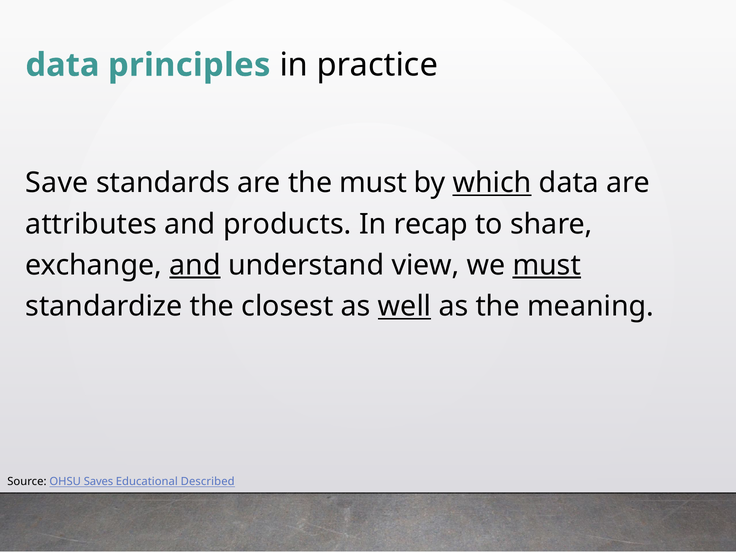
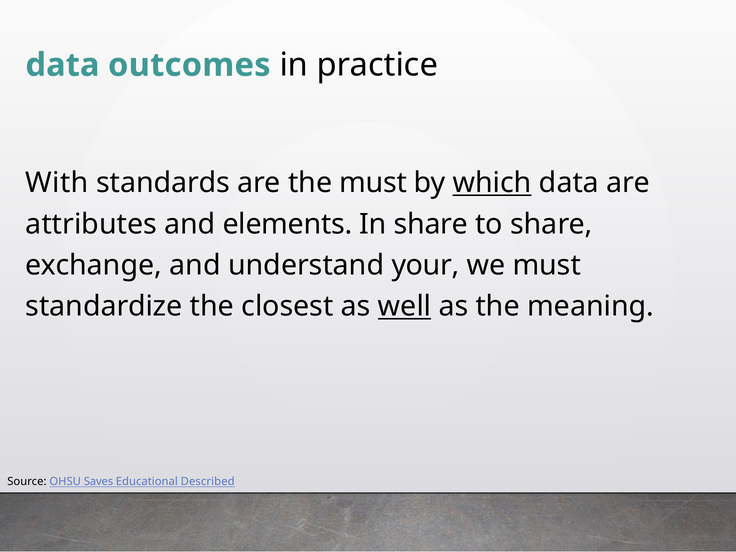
principles: principles -> outcomes
Save: Save -> With
products: products -> elements
In recap: recap -> share
and at (195, 265) underline: present -> none
view: view -> your
must at (547, 265) underline: present -> none
